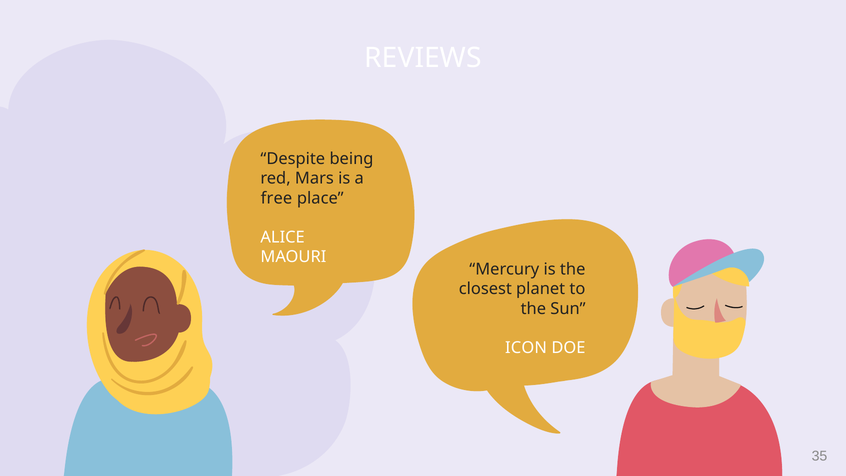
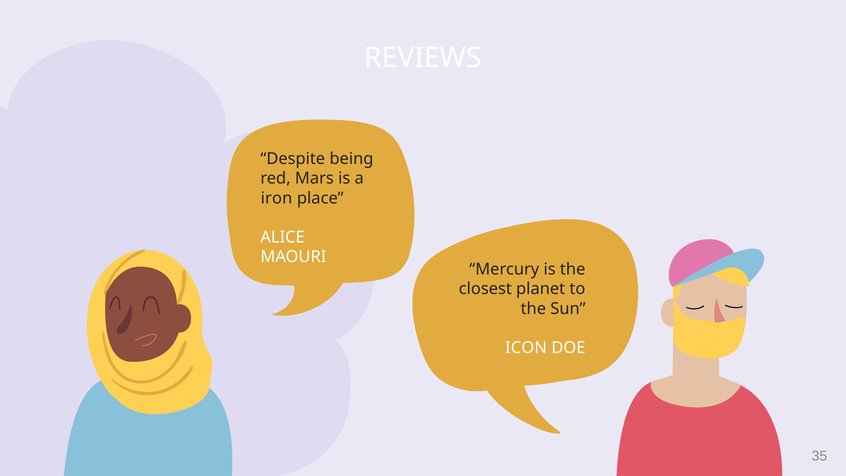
free: free -> iron
